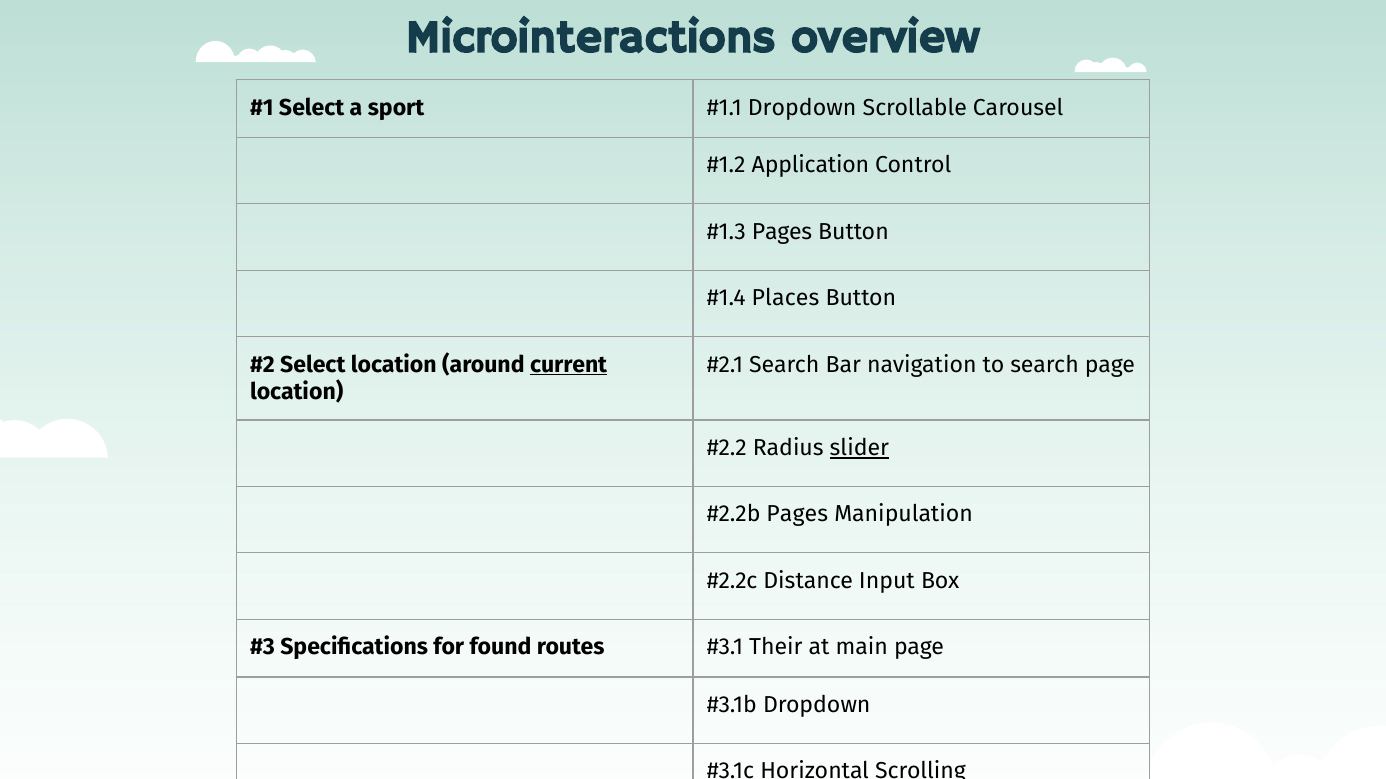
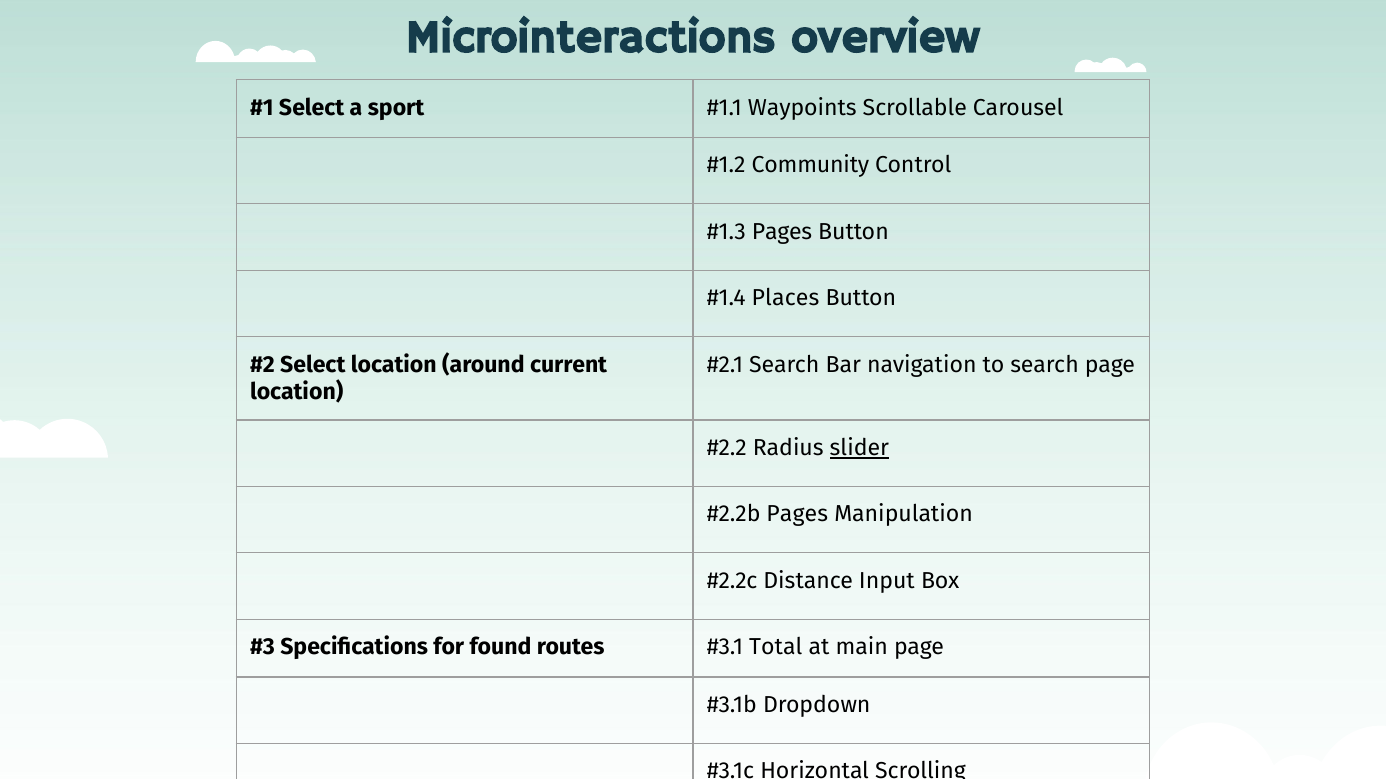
Dropdown at (802, 108): Dropdown -> Waypoints
Application: Application -> Community
current underline: present -> none
Their: Their -> Total
